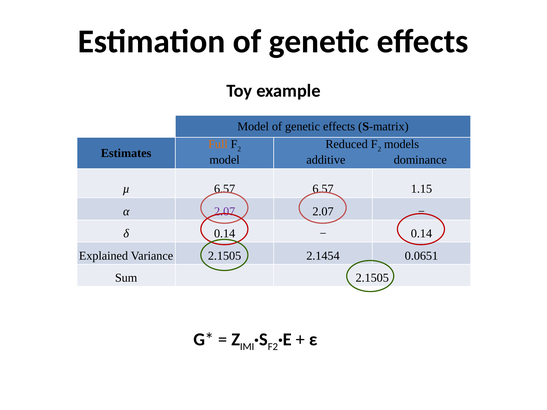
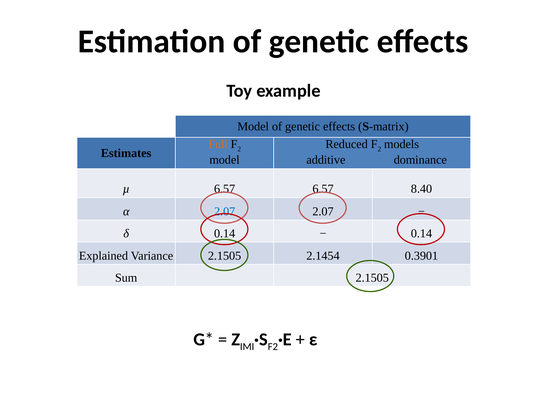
1.15: 1.15 -> 8.40
2.07 at (225, 211) colour: purple -> blue
0.0651: 0.0651 -> 0.3901
